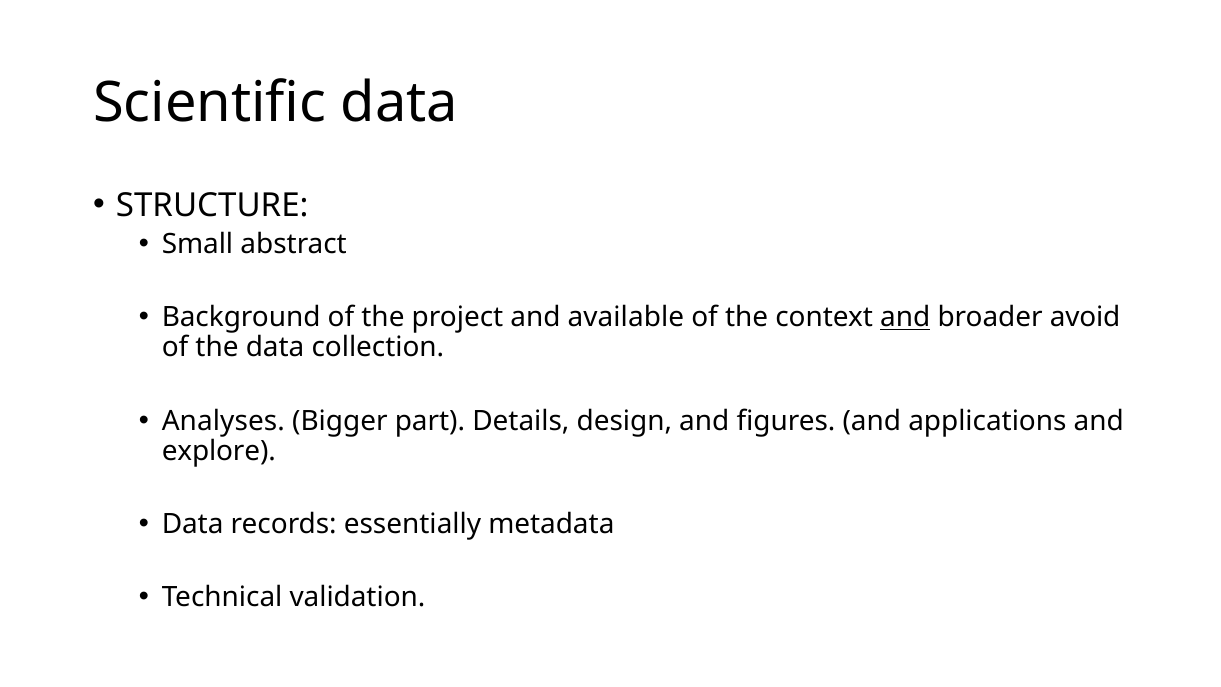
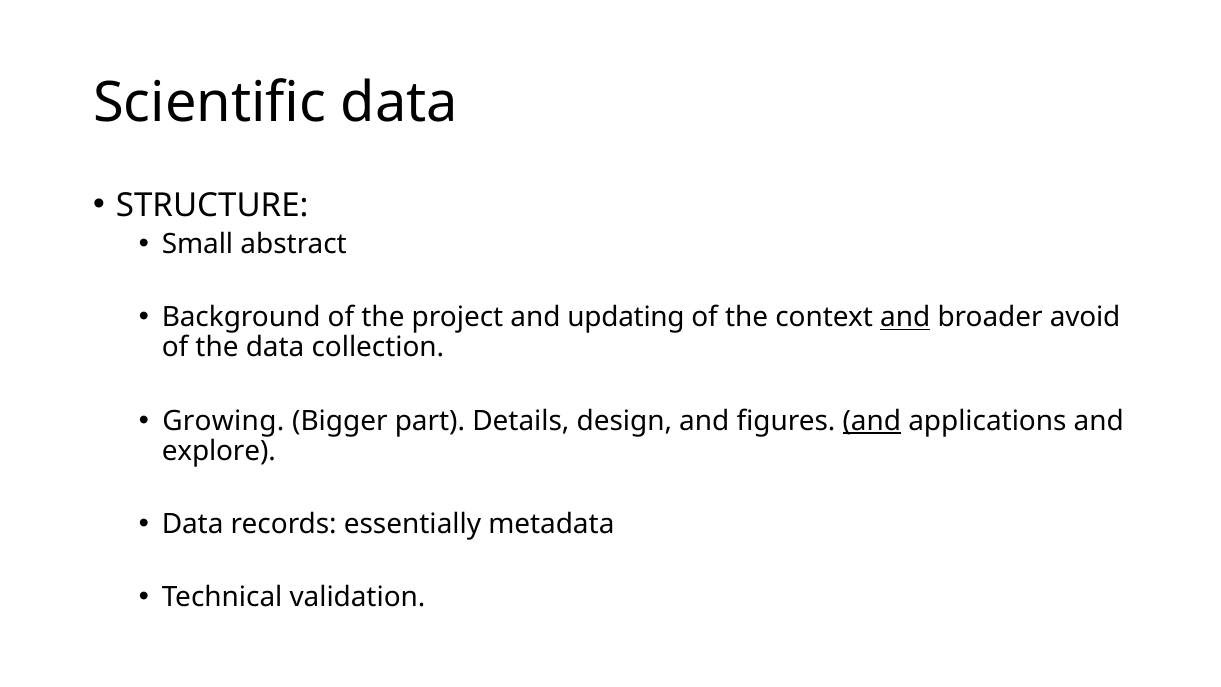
available: available -> updating
Analyses: Analyses -> Growing
and at (872, 421) underline: none -> present
